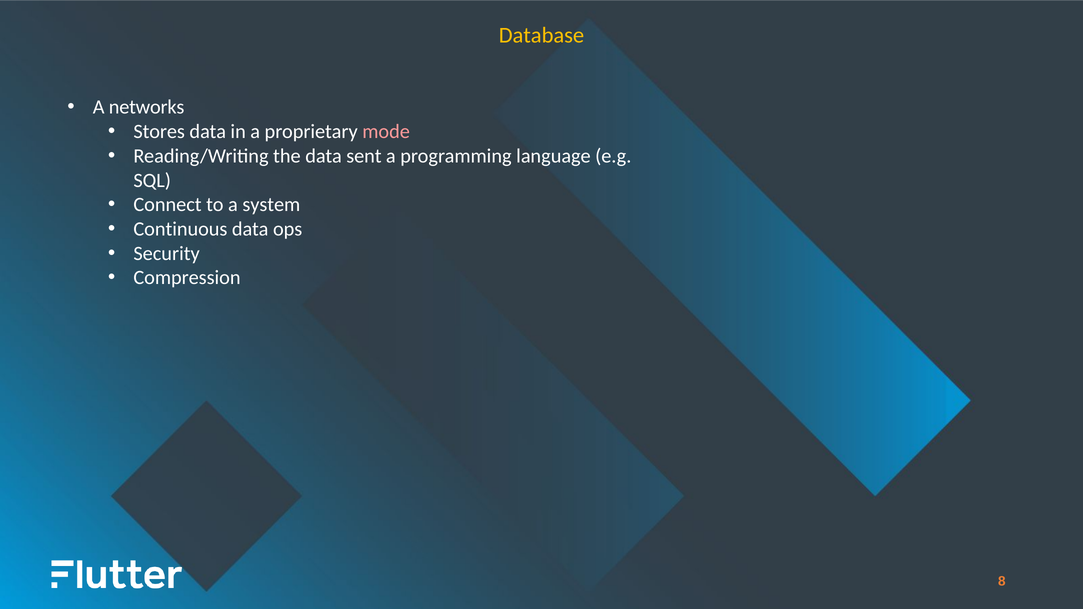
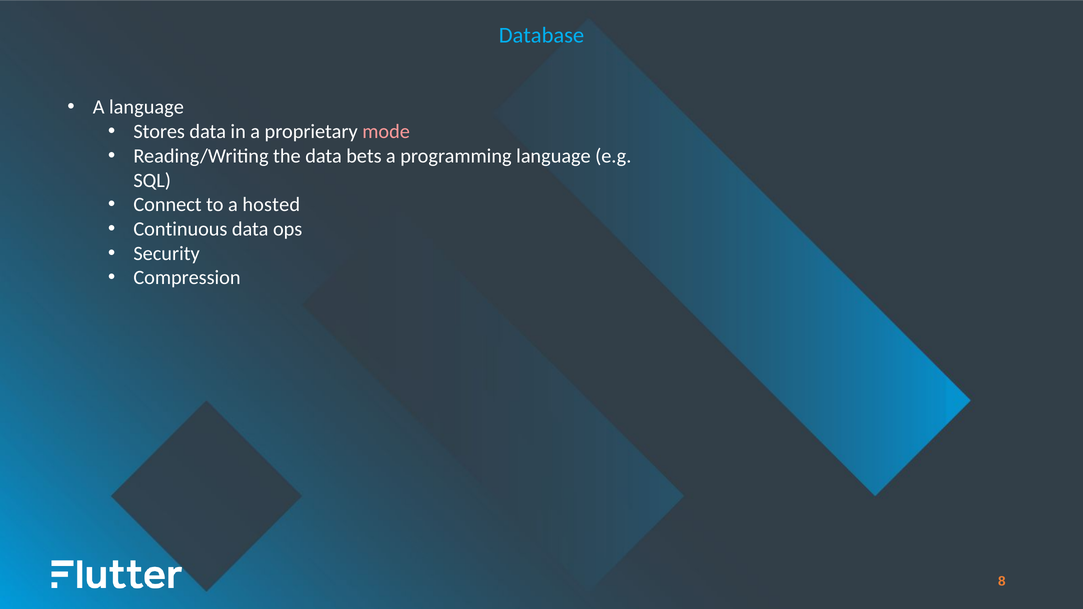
Database colour: yellow -> light blue
A networks: networks -> language
sent: sent -> bets
system: system -> hosted
